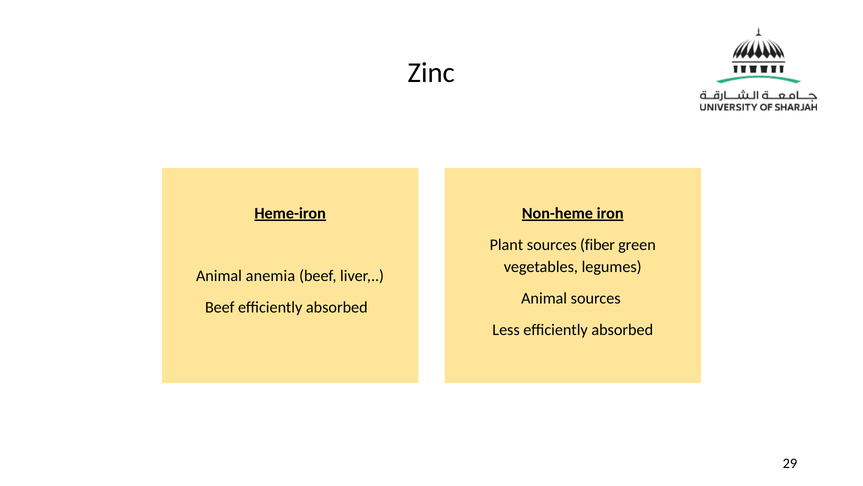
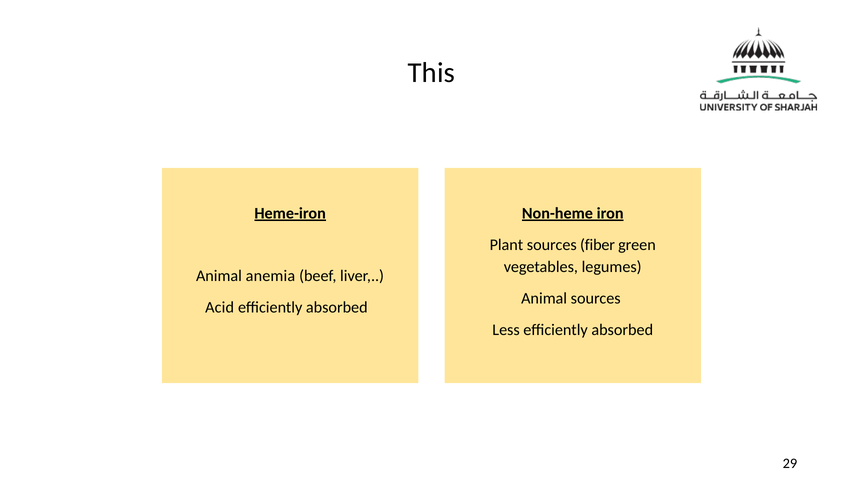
Zinc: Zinc -> This
Beef at (220, 307): Beef -> Acid
